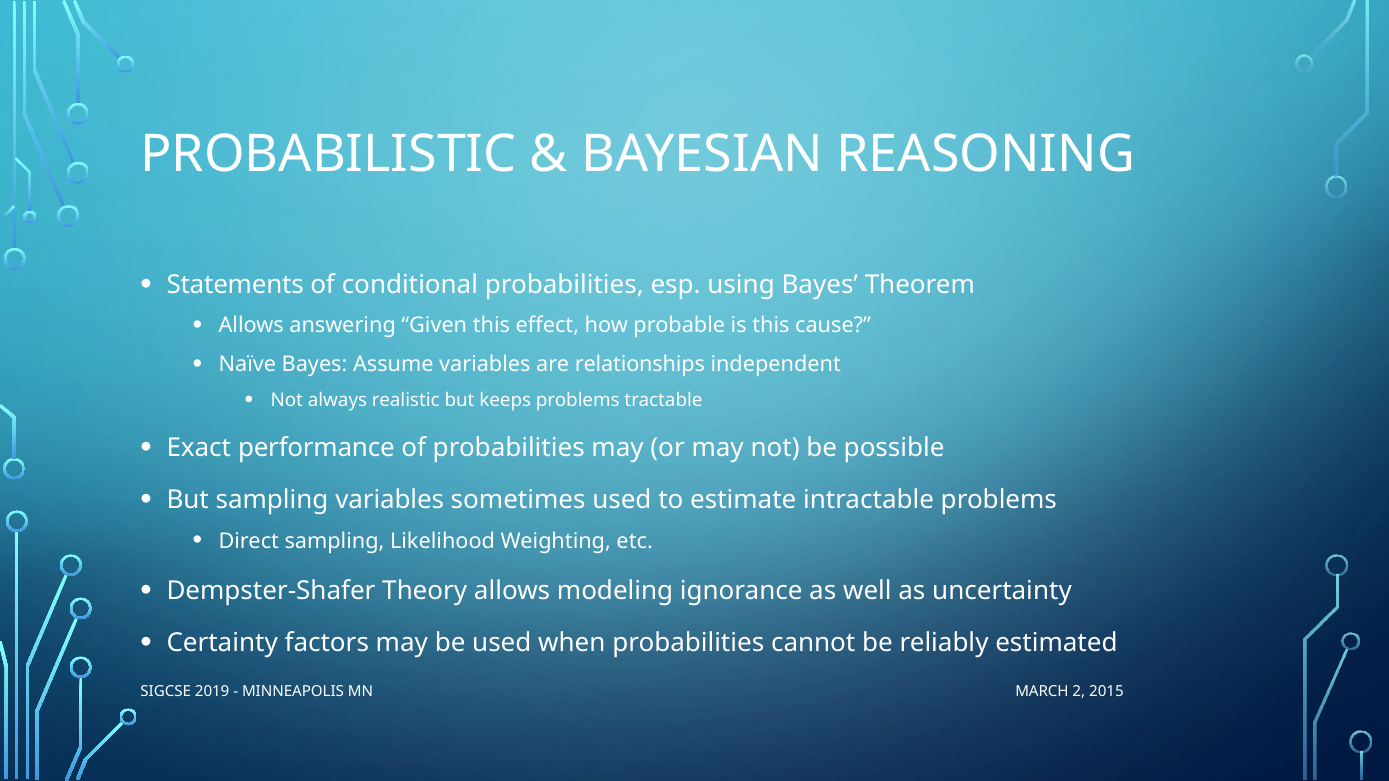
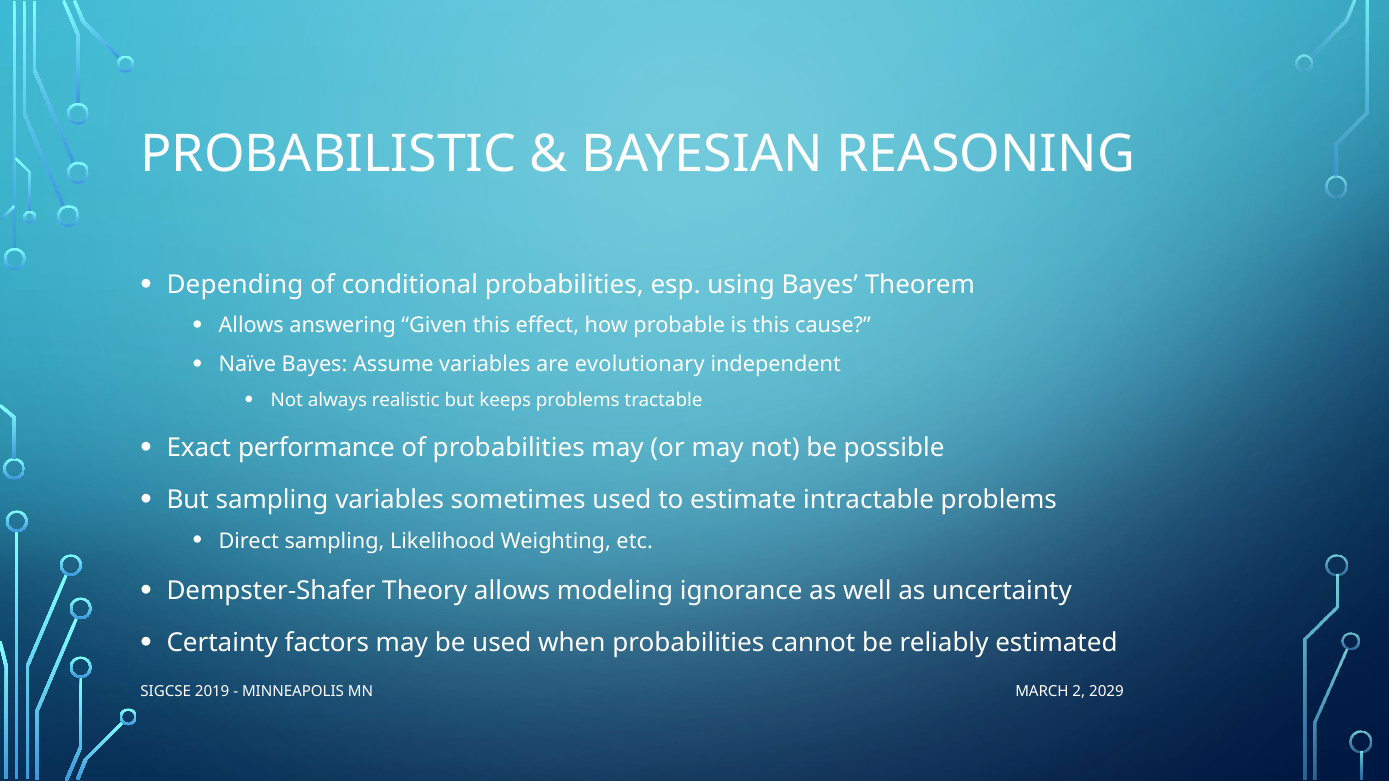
Statements: Statements -> Depending
relationships: relationships -> evolutionary
2015: 2015 -> 2029
